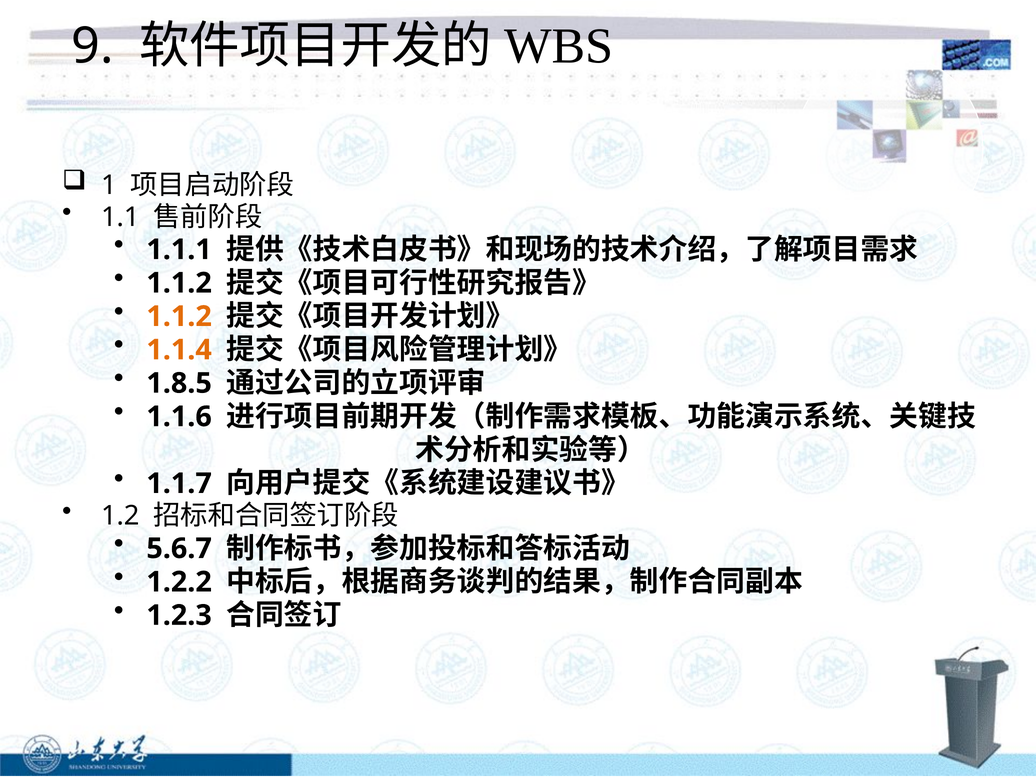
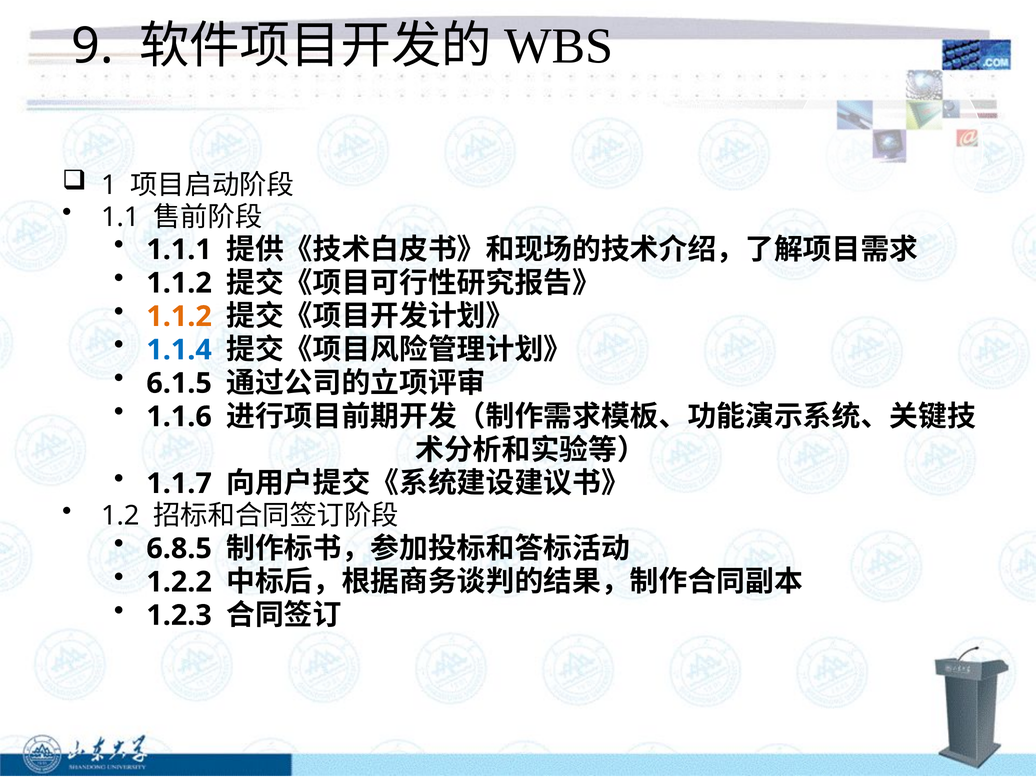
1.1.4 colour: orange -> blue
1.8.5: 1.8.5 -> 6.1.5
5.6.7: 5.6.7 -> 6.8.5
